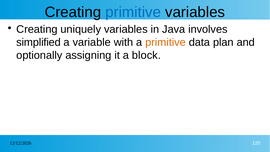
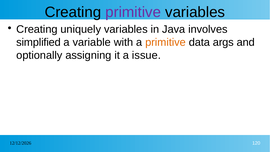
primitive at (133, 12) colour: blue -> purple
plan: plan -> args
block: block -> issue
